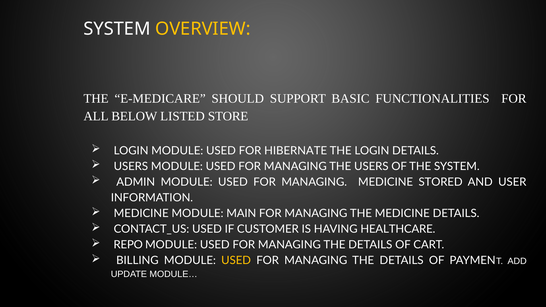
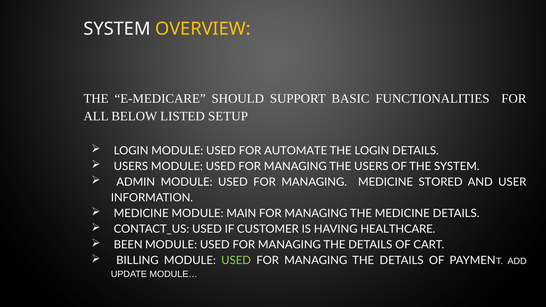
STORE: STORE -> SETUP
HIBERNATE: HIBERNATE -> AUTOMATE
REPO: REPO -> BEEN
USED at (236, 261) colour: yellow -> light green
